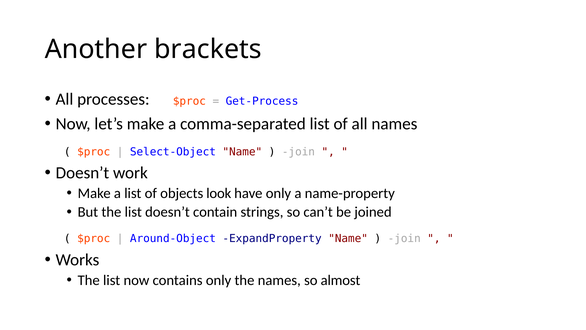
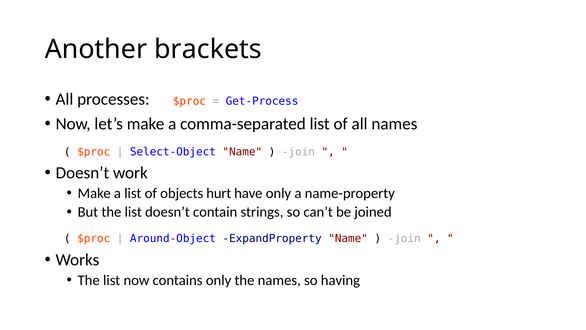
look: look -> hurt
almost: almost -> having
